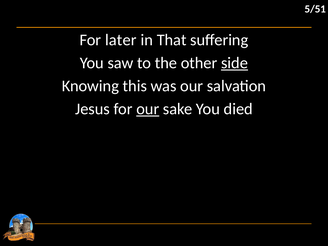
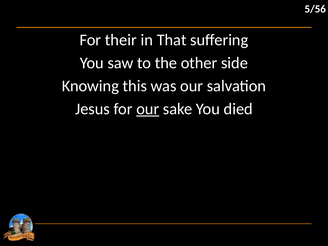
5/51: 5/51 -> 5/56
later: later -> their
side underline: present -> none
